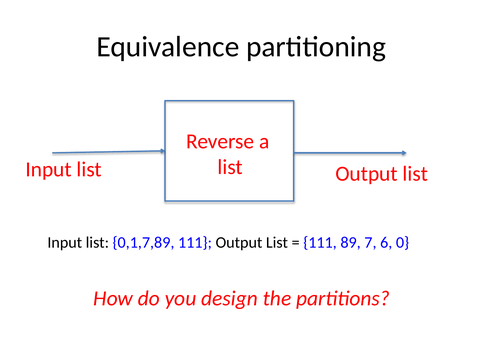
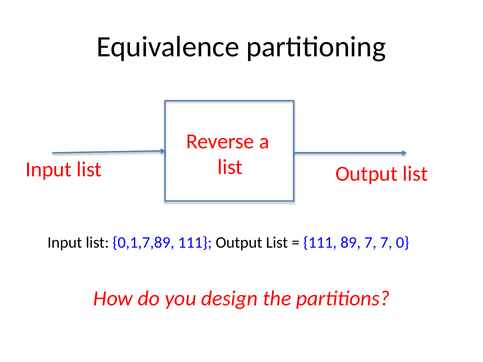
7 6: 6 -> 7
